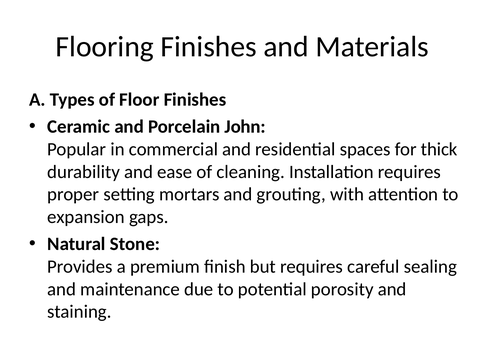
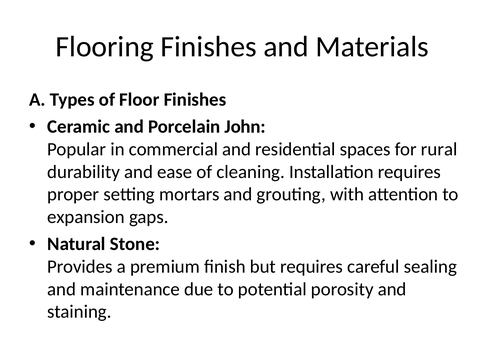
thick: thick -> rural
